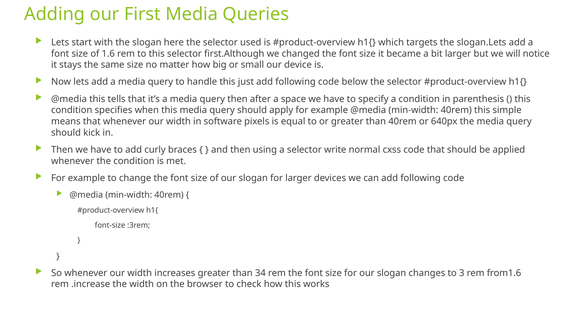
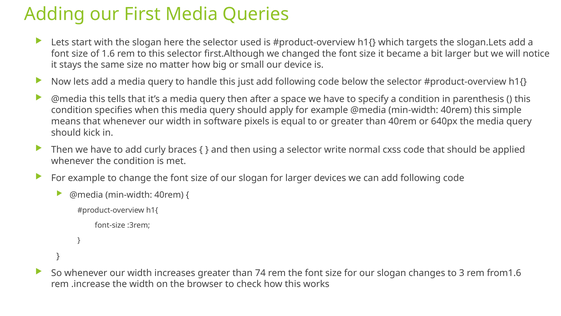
34: 34 -> 74
